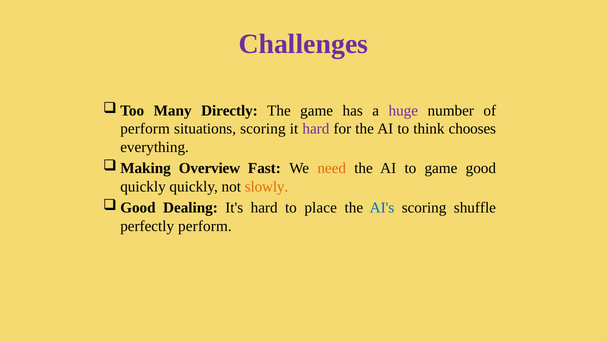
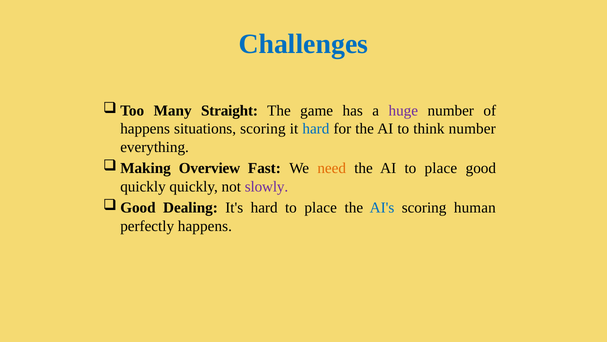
Challenges colour: purple -> blue
Directly: Directly -> Straight
perform at (145, 129): perform -> happens
hard at (316, 129) colour: purple -> blue
think chooses: chooses -> number
AI to game: game -> place
slowly colour: orange -> purple
shuffle: shuffle -> human
perfectly perform: perform -> happens
